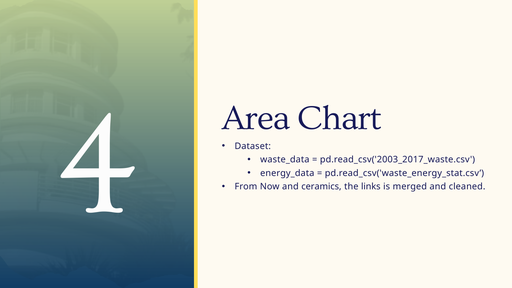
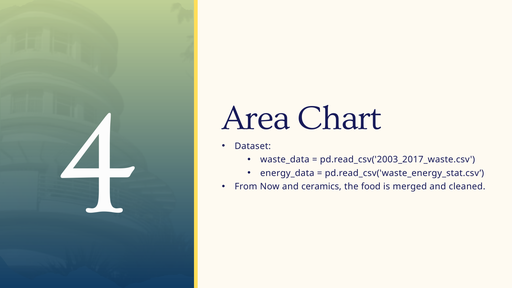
links: links -> food
